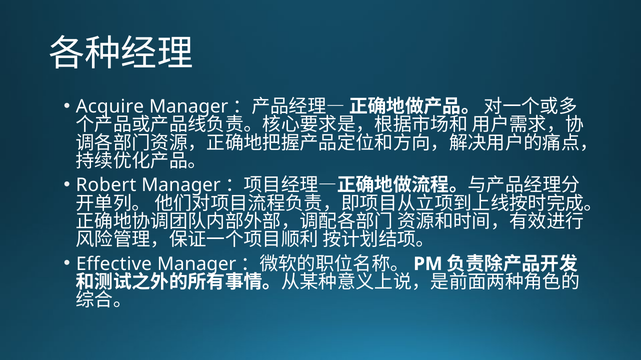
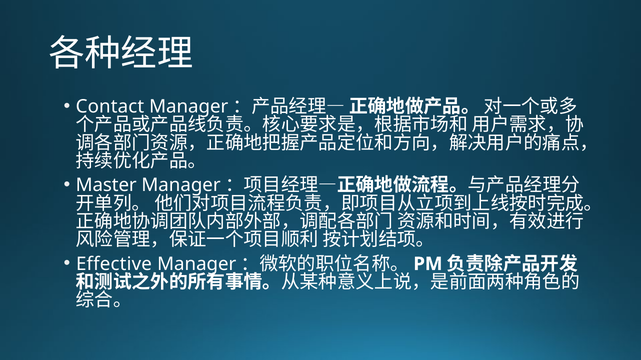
Acquire: Acquire -> Contact
Robert: Robert -> Master
